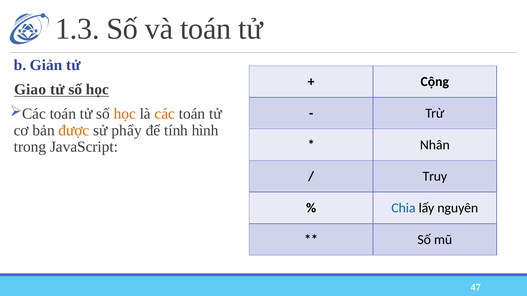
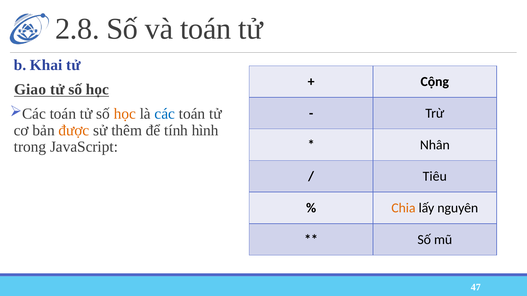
1.3: 1.3 -> 2.8
Giản: Giản -> Khai
các colour: orange -> blue
phẩy: phẩy -> thêm
Truy: Truy -> Tiêu
Chia colour: blue -> orange
